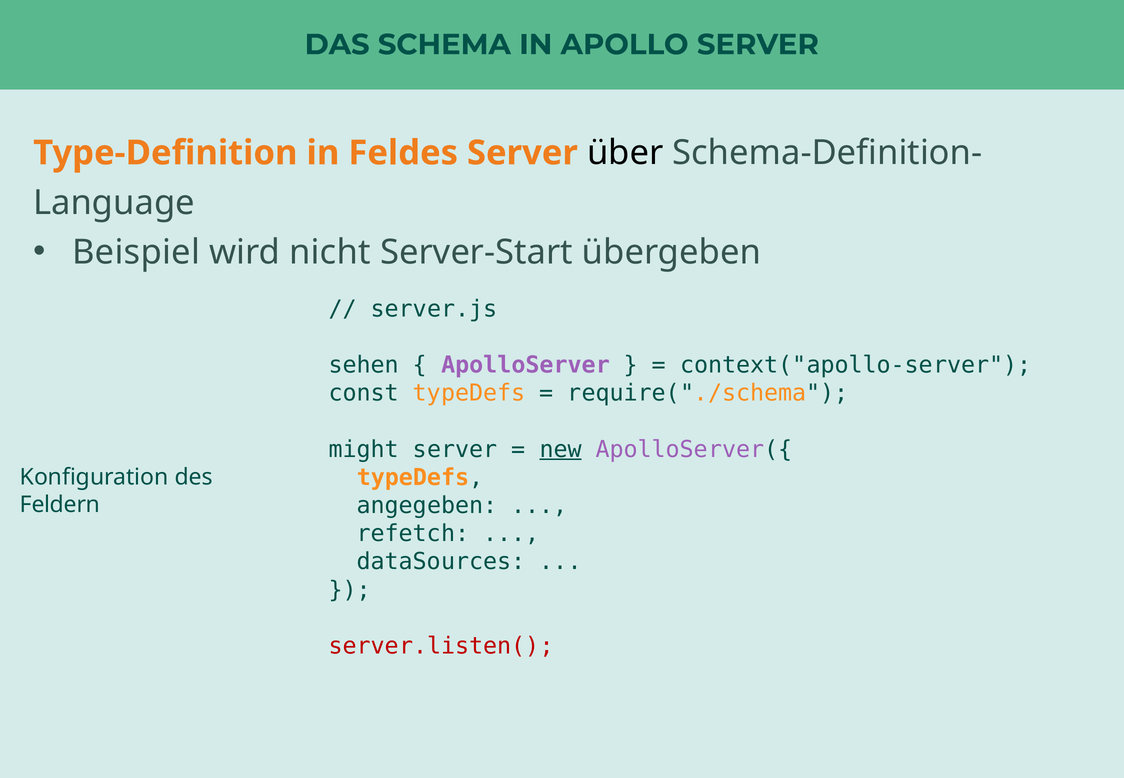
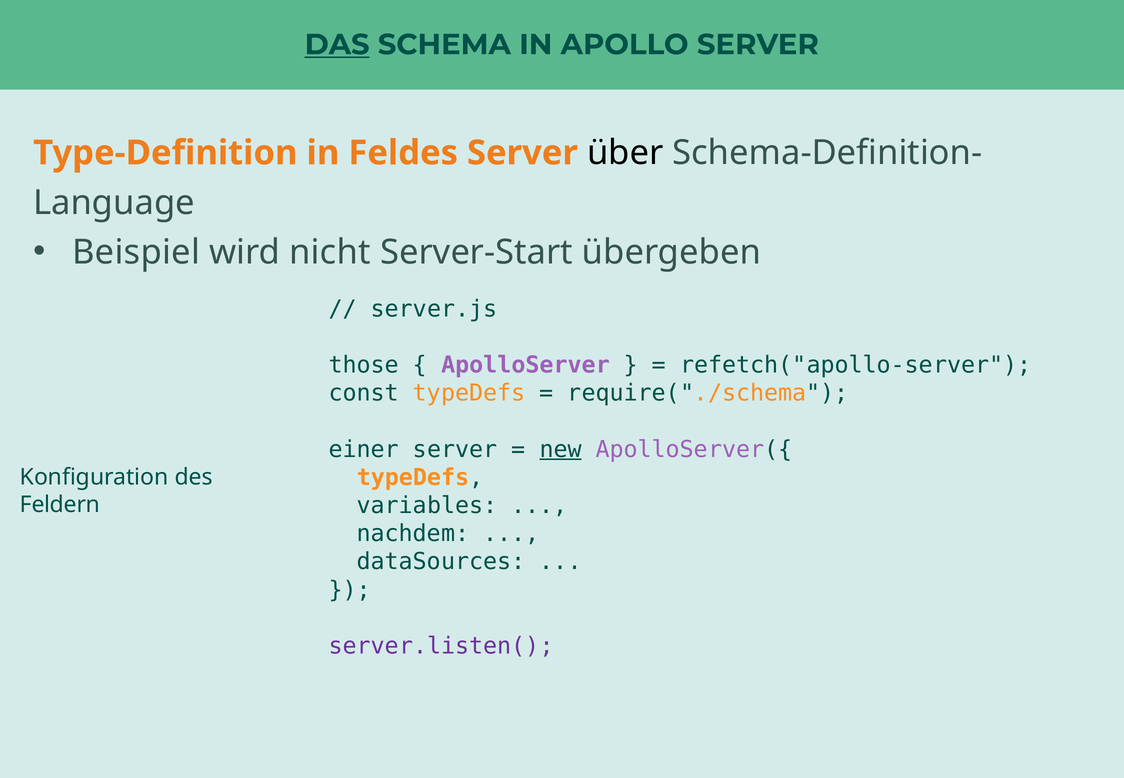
DAS underline: none -> present
sehen: sehen -> those
context("apollo-server: context("apollo-server -> refetch("apollo-server
might: might -> einer
angegeben: angegeben -> variables
refetch: refetch -> nachdem
server.listen( colour: red -> purple
